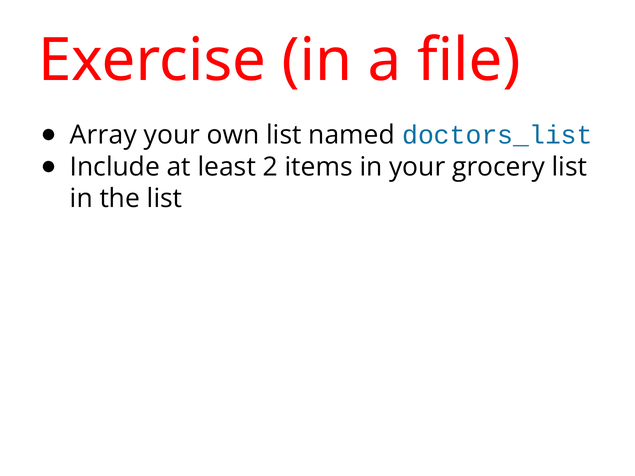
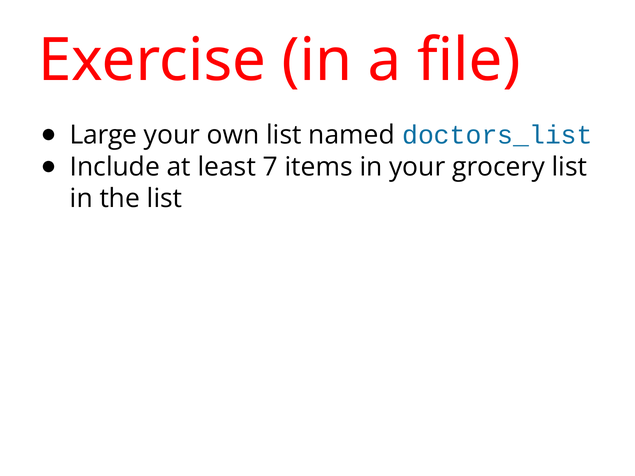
Array: Array -> Large
2: 2 -> 7
